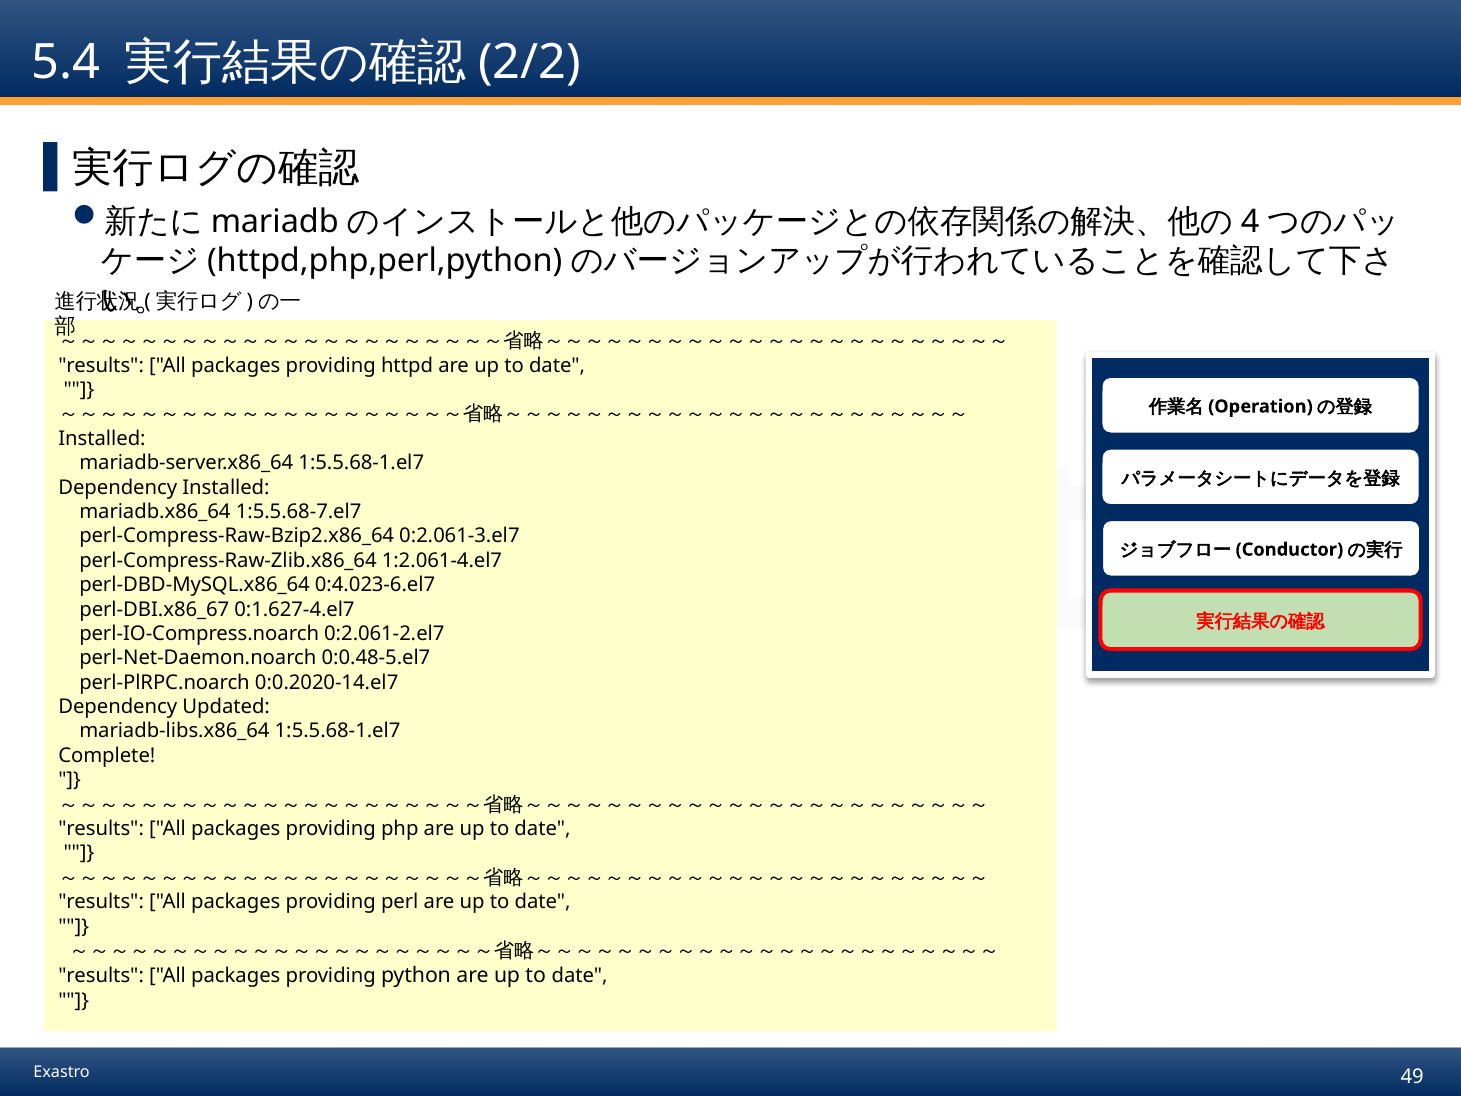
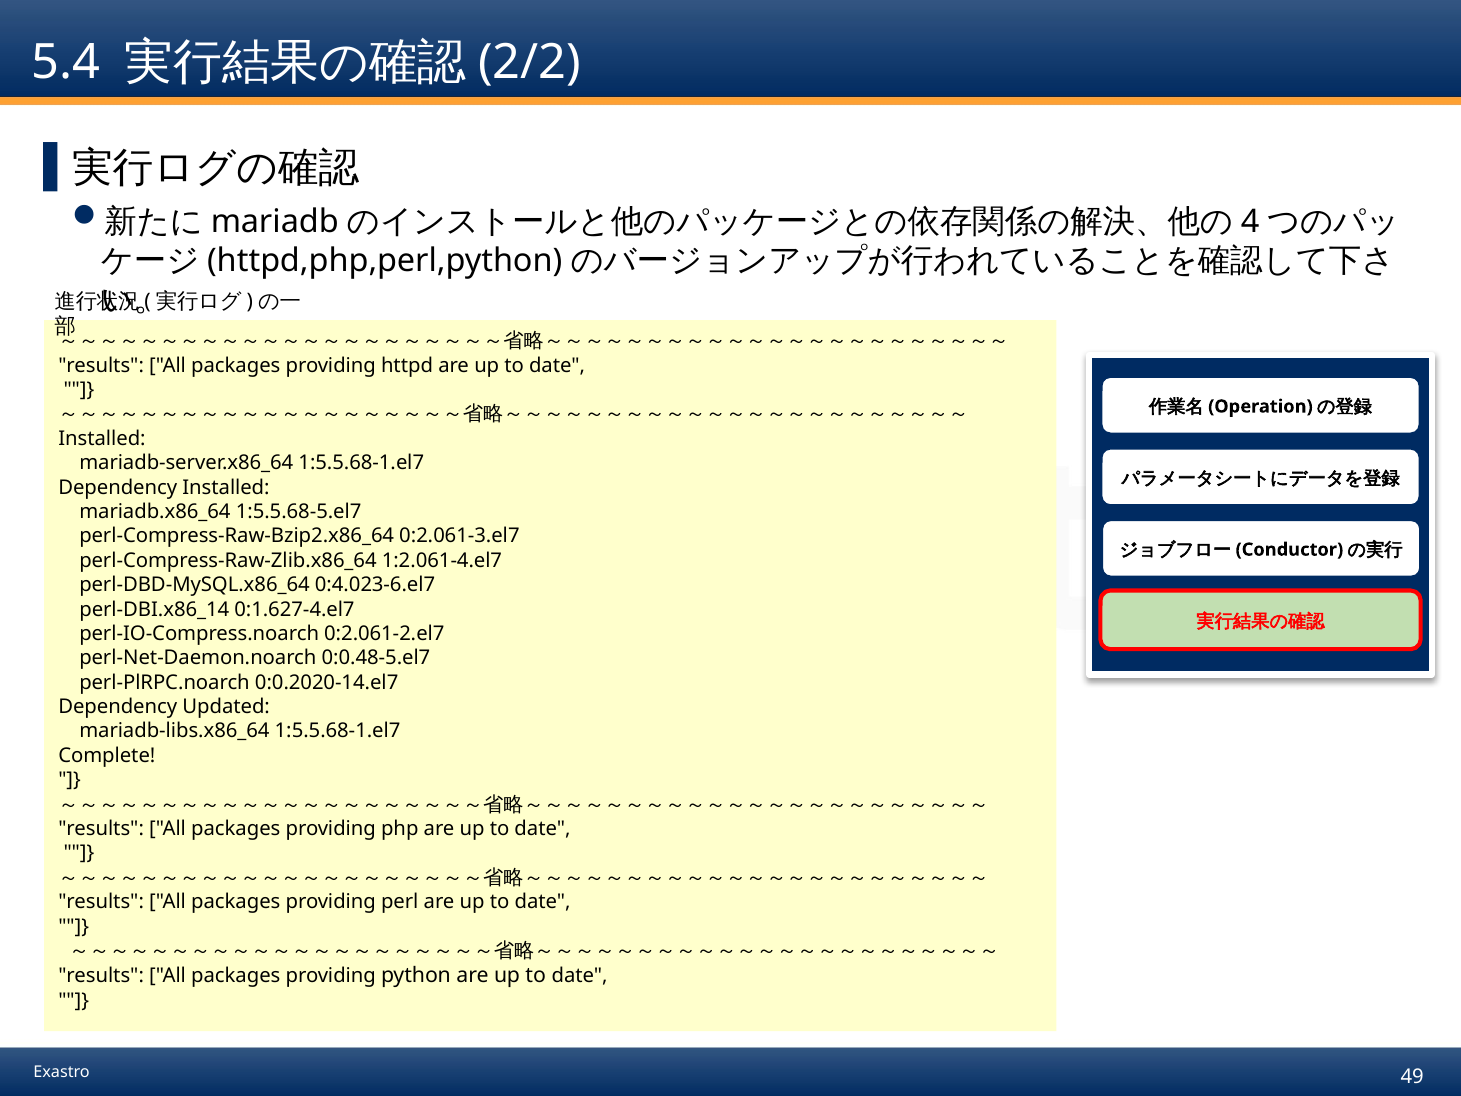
1:5.5.68-7.el7: 1:5.5.68-7.el7 -> 1:5.5.68-5.el7
perl-DBI.x86_67: perl-DBI.x86_67 -> perl-DBI.x86_14
